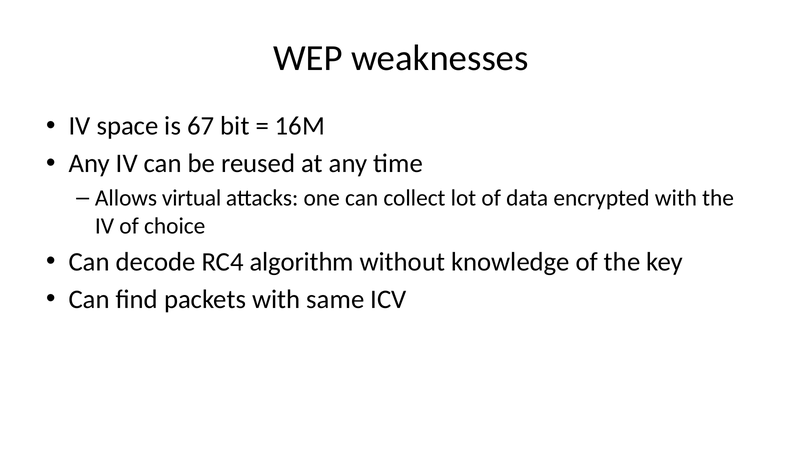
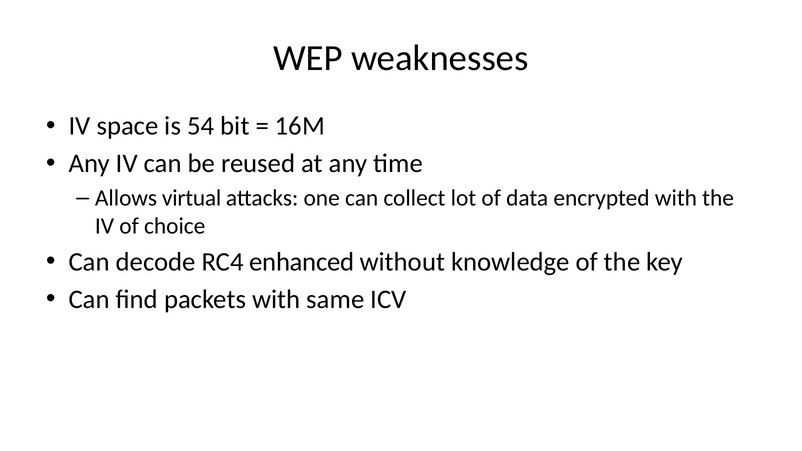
67: 67 -> 54
algorithm: algorithm -> enhanced
